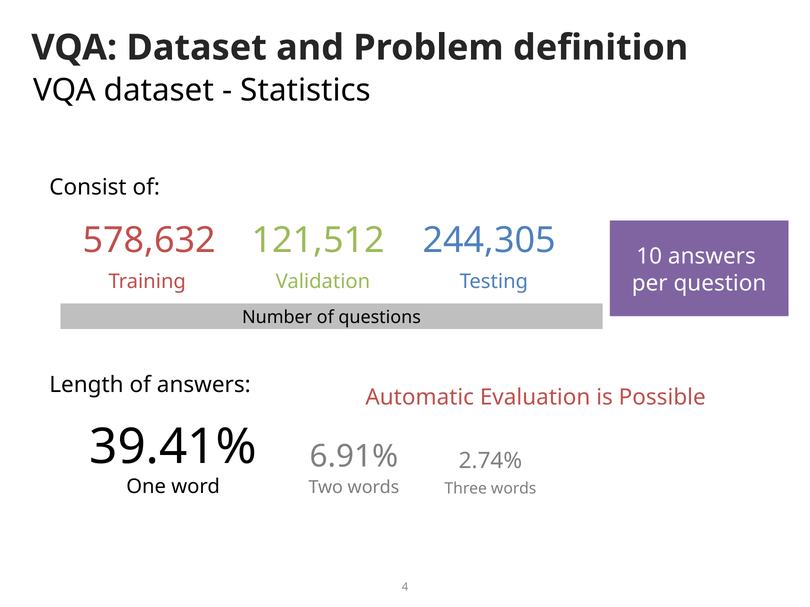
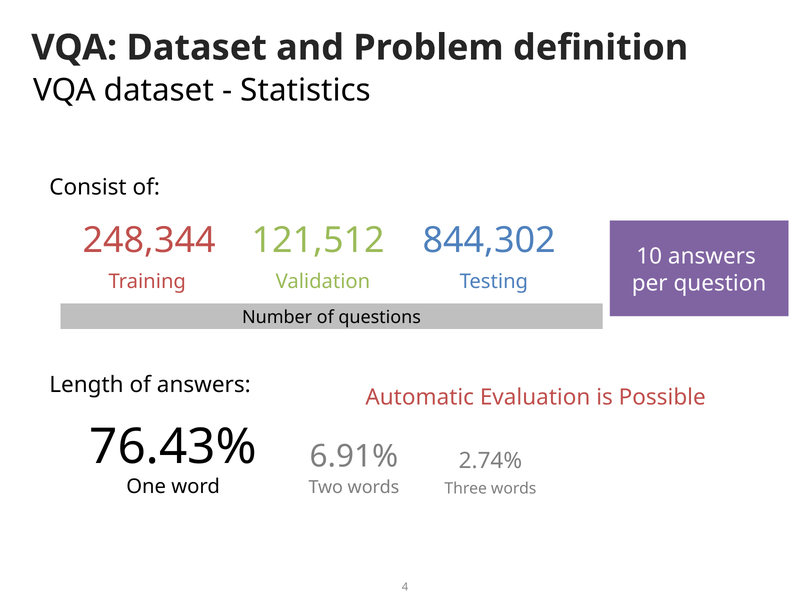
578,632: 578,632 -> 248,344
244,305: 244,305 -> 844,302
39.41%: 39.41% -> 76.43%
